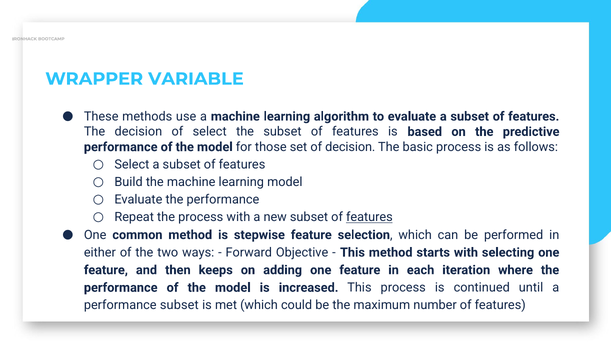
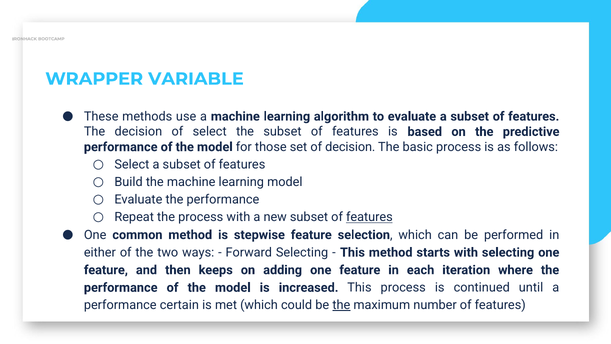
Forward Objective: Objective -> Selecting
performance subset: subset -> certain
the at (341, 305) underline: none -> present
